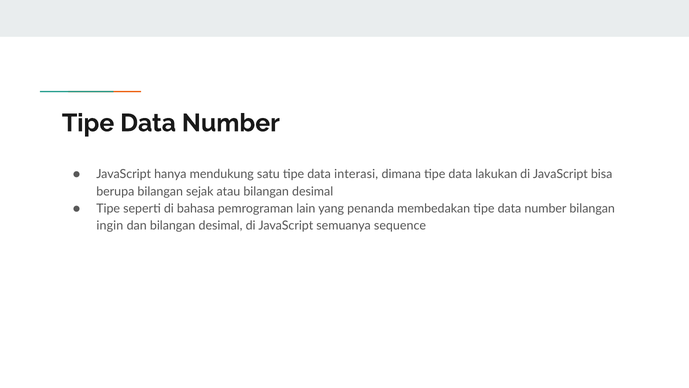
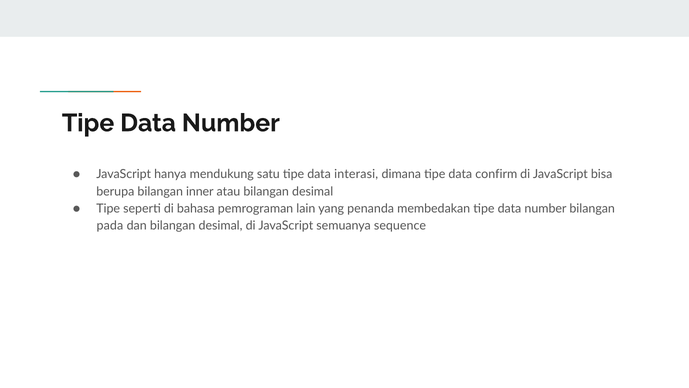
lakukan: lakukan -> confirm
sejak: sejak -> inner
ingin: ingin -> pada
